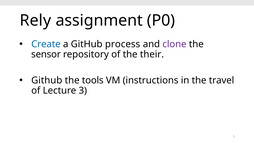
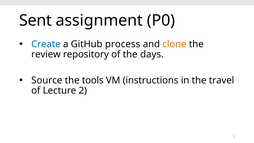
Rely: Rely -> Sent
clone colour: purple -> orange
sensor: sensor -> review
their: their -> days
Github at (47, 80): Github -> Source
Lecture 3: 3 -> 2
